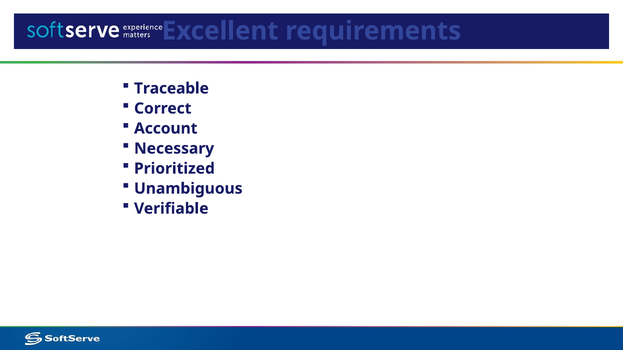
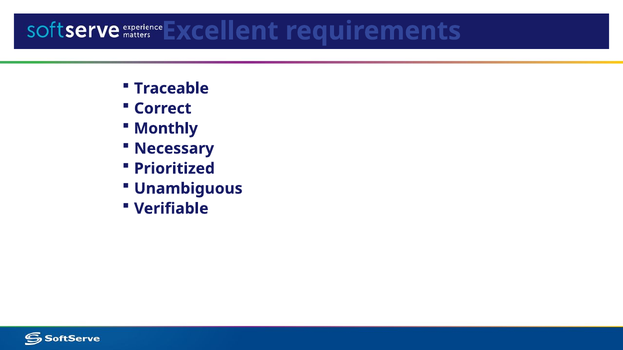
Account: Account -> Monthly
